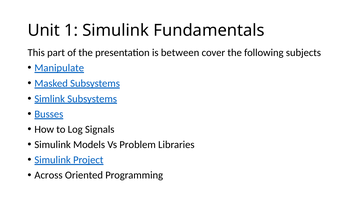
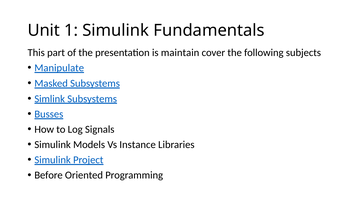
between: between -> maintain
Problem: Problem -> Instance
Across: Across -> Before
